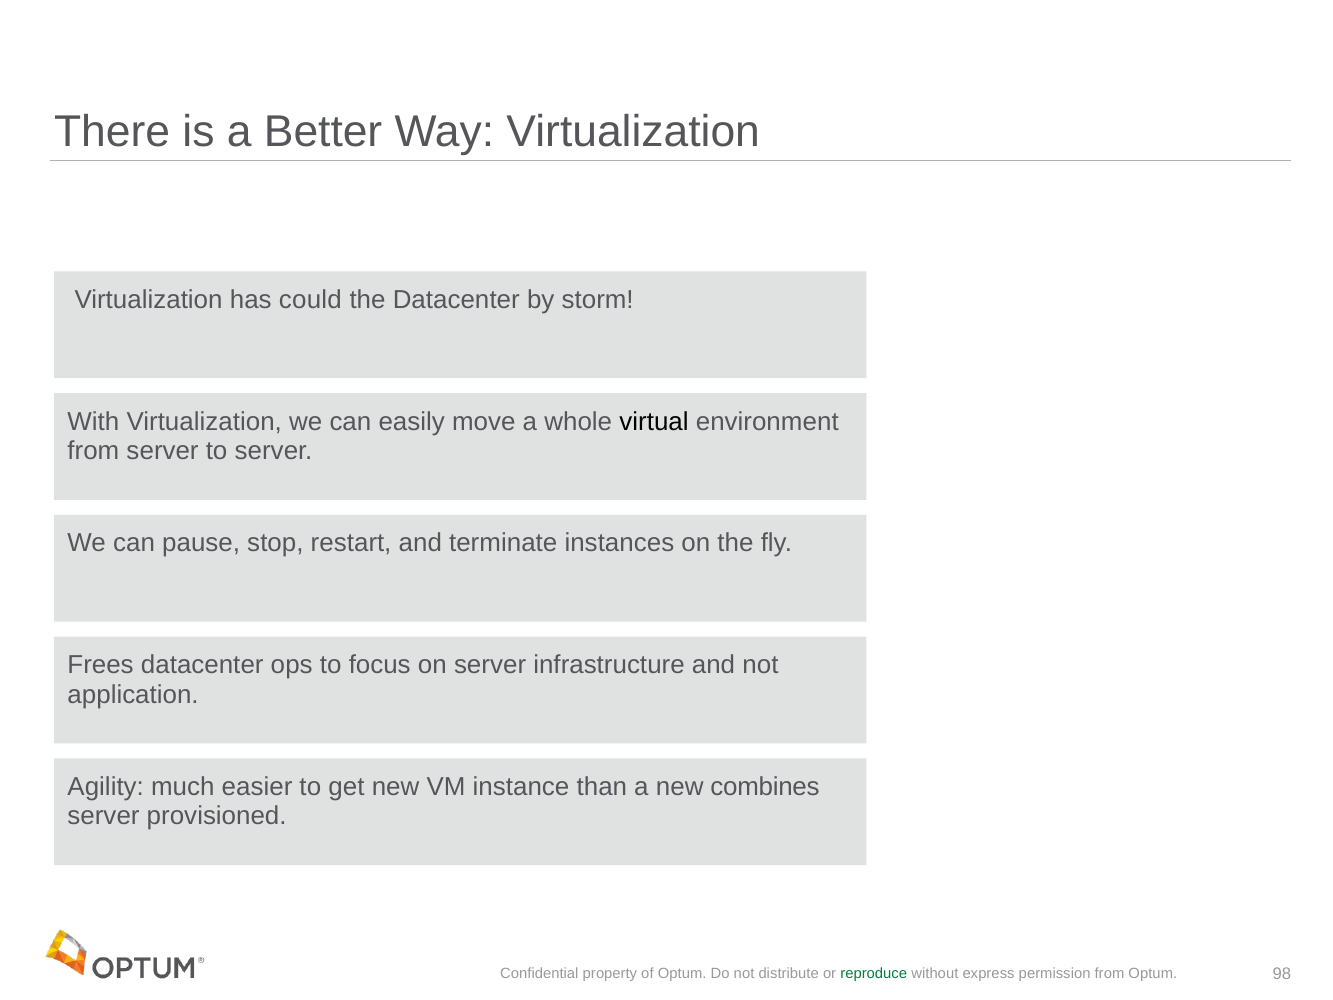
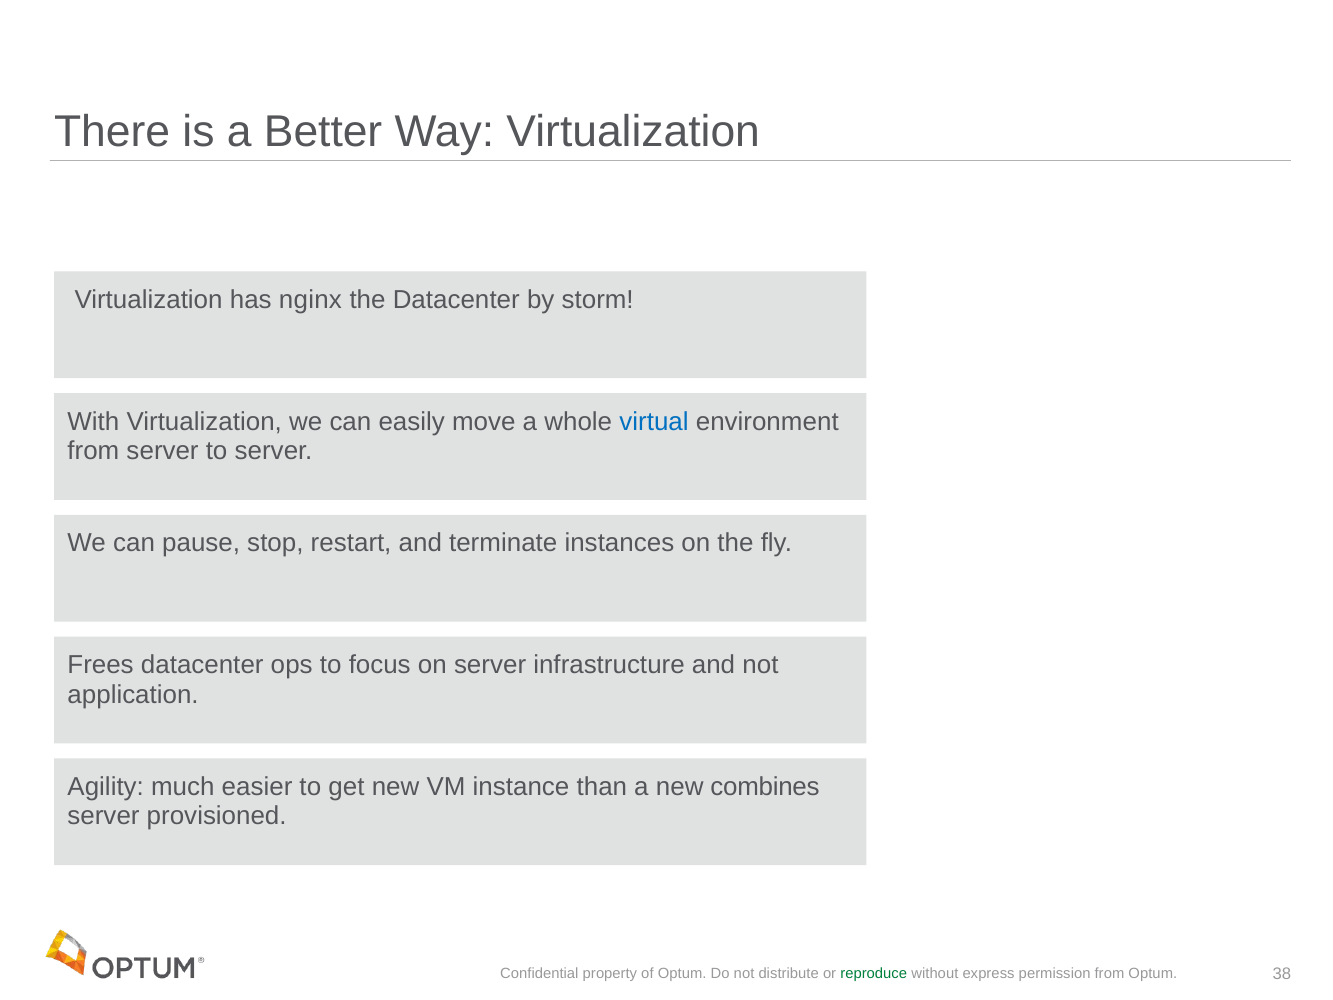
could: could -> nginx
virtual colour: black -> blue
98: 98 -> 38
